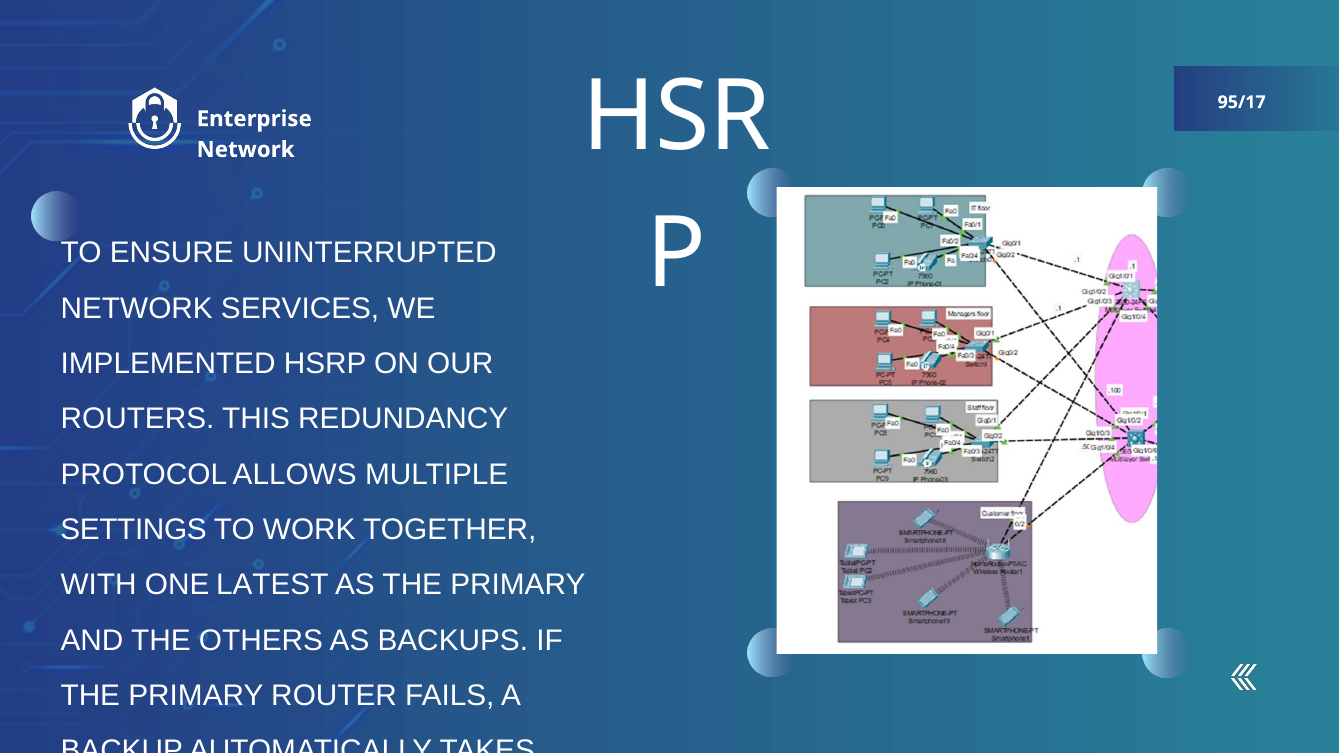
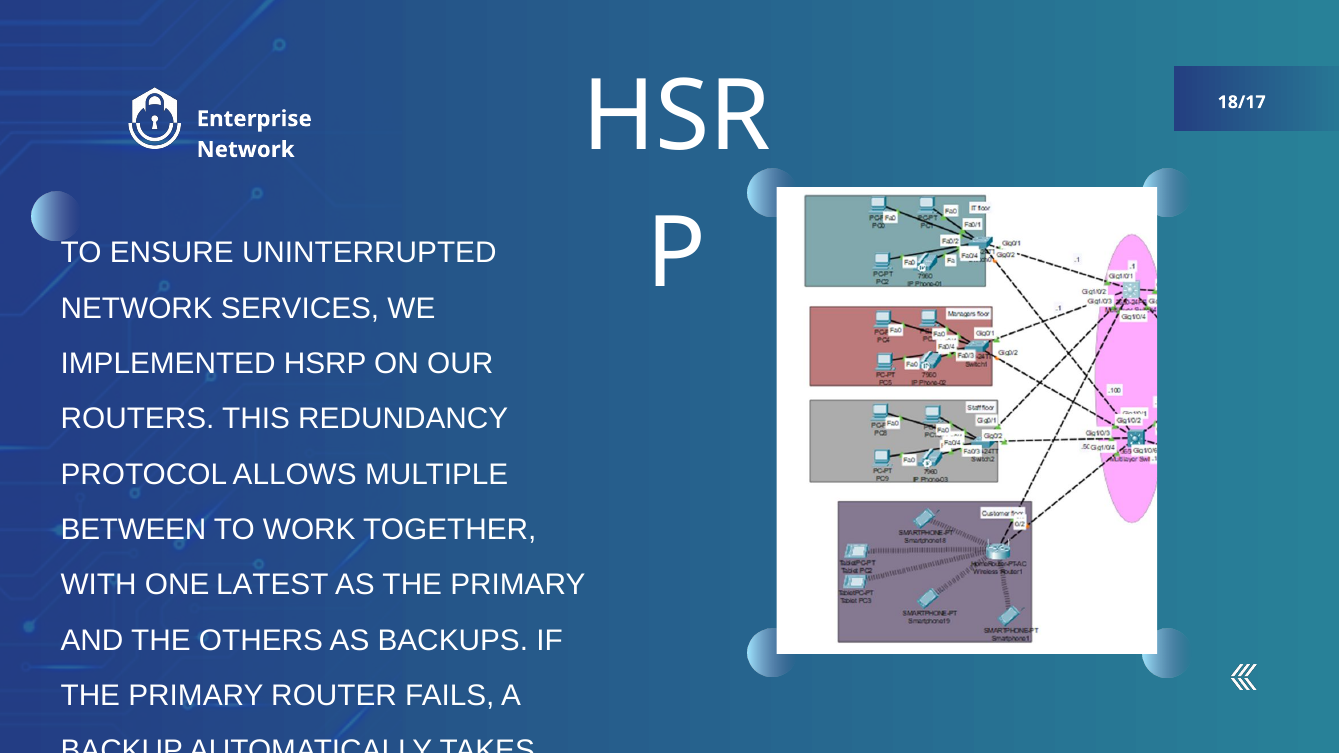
95/17: 95/17 -> 18/17
SETTINGS: SETTINGS -> BETWEEN
